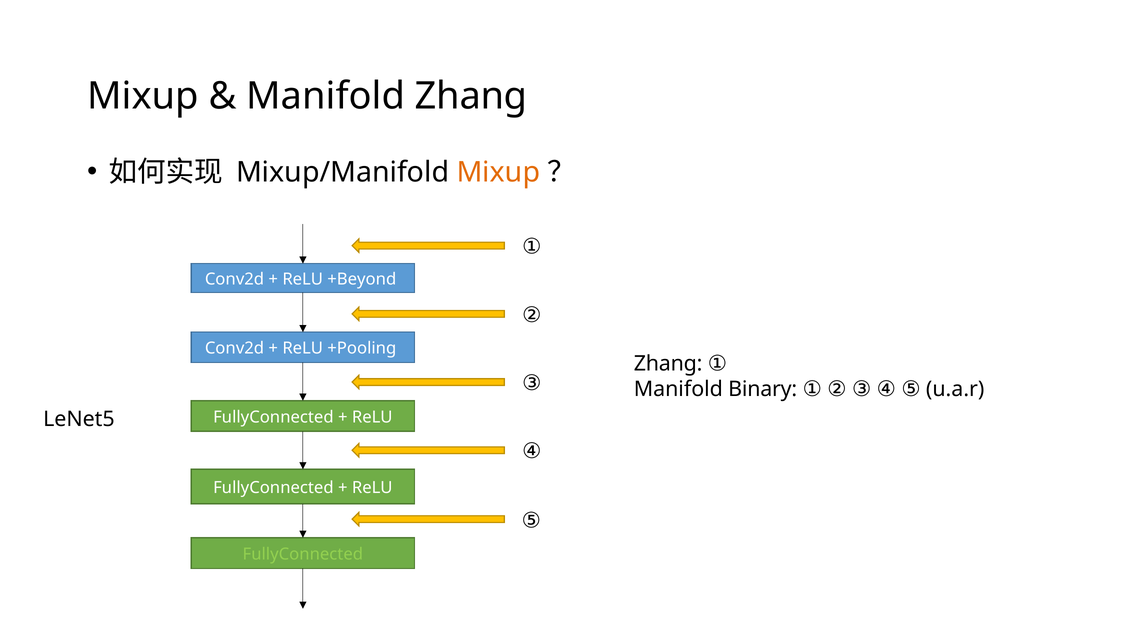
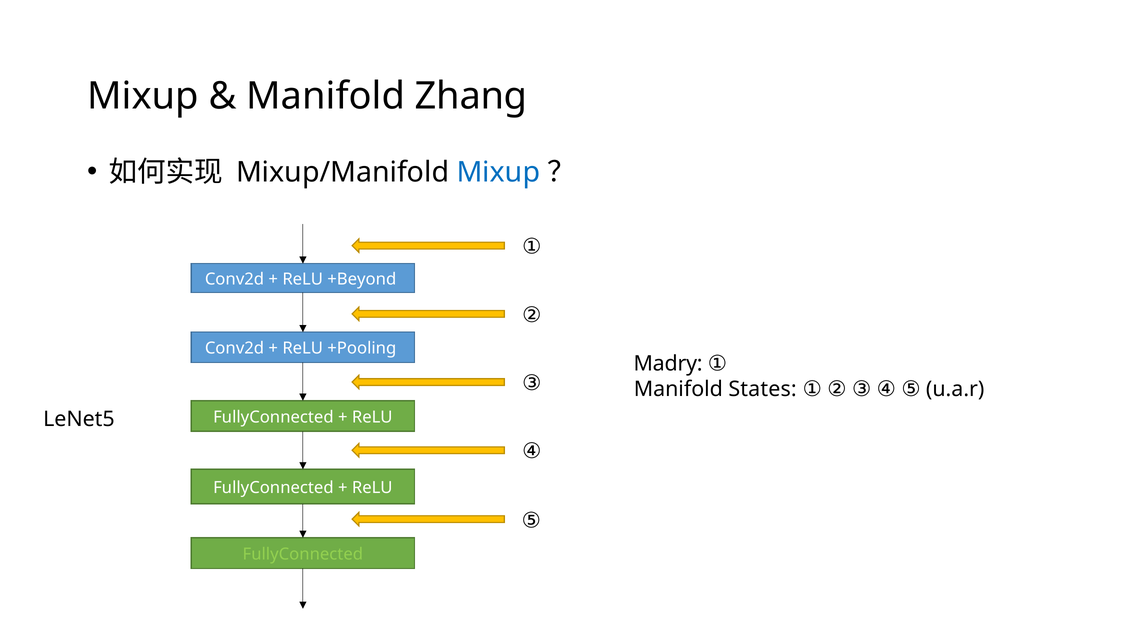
Mixup at (498, 172) colour: orange -> blue
Zhang at (668, 364): Zhang -> Madry
Binary: Binary -> States
